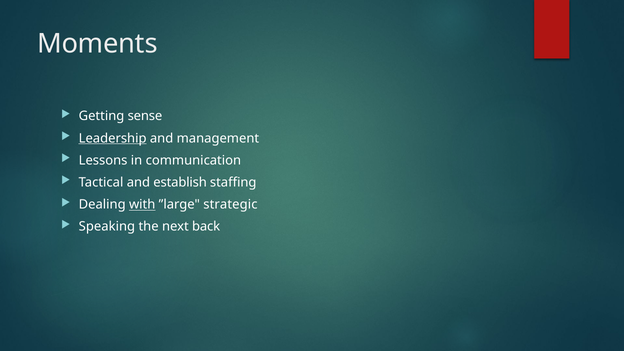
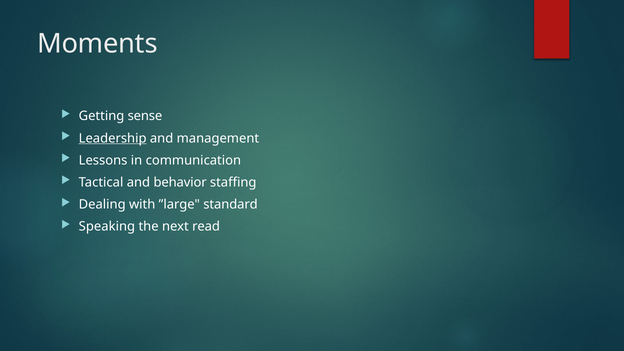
establish: establish -> behavior
with underline: present -> none
strategic: strategic -> standard
back: back -> read
